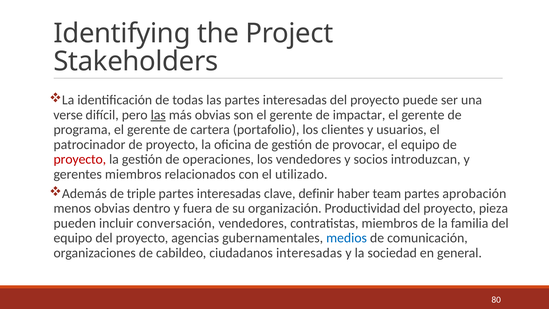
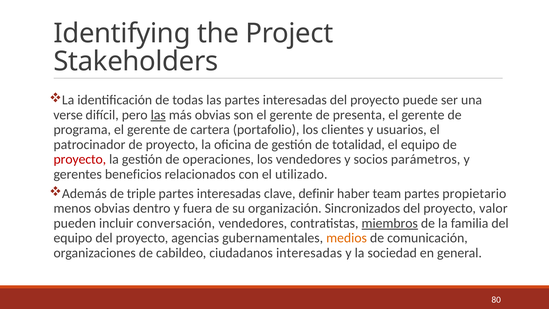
impactar: impactar -> presenta
provocar: provocar -> totalidad
introduzcan: introduzcan -> parámetros
gerentes miembros: miembros -> beneficios
aprobación: aprobación -> propietario
Productividad: Productividad -> Sincronizados
pieza: pieza -> valor
miembros at (390, 223) underline: none -> present
medios colour: blue -> orange
